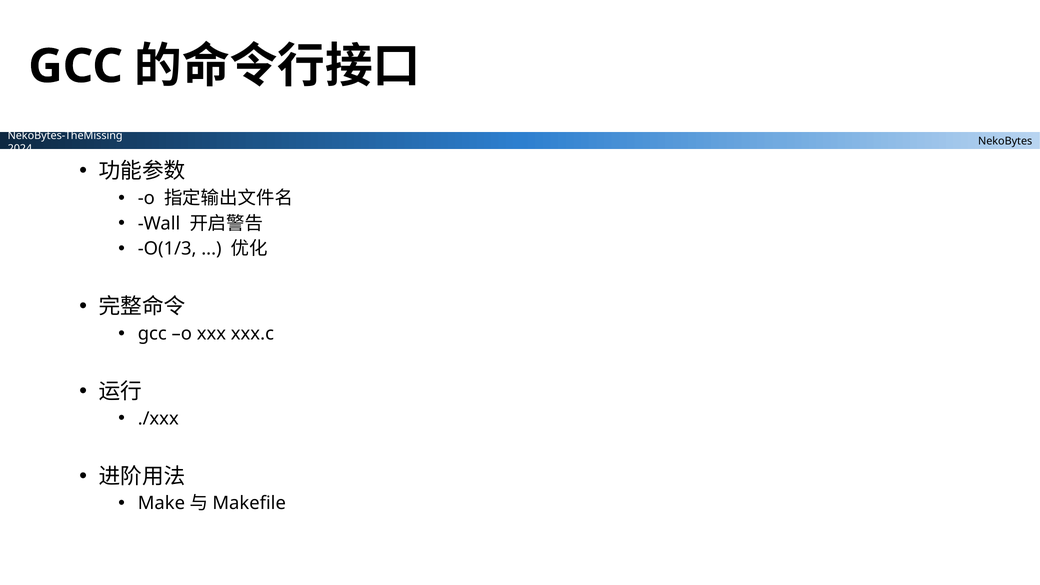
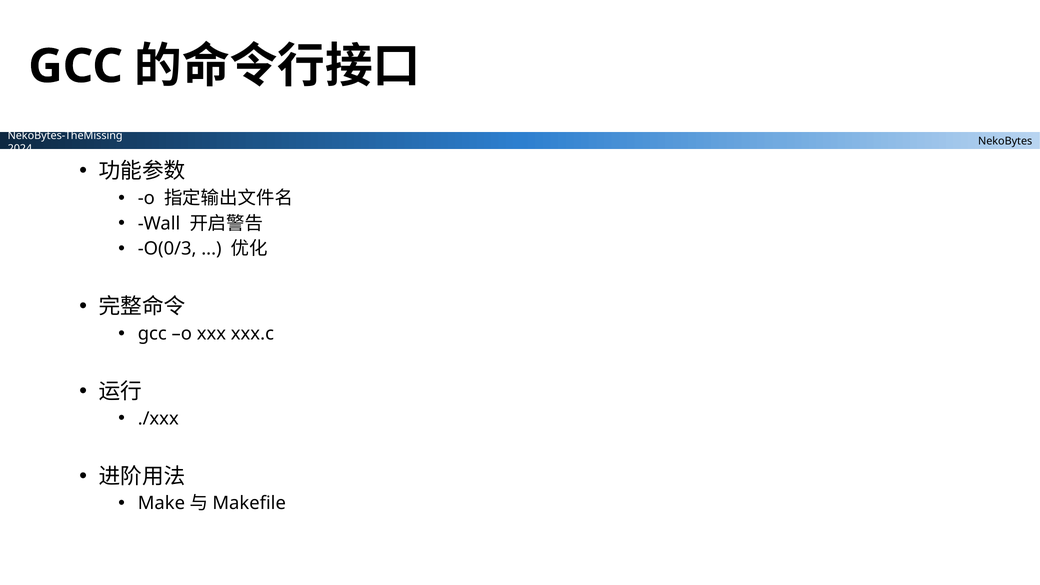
O(1/3: O(1/3 -> O(0/3
